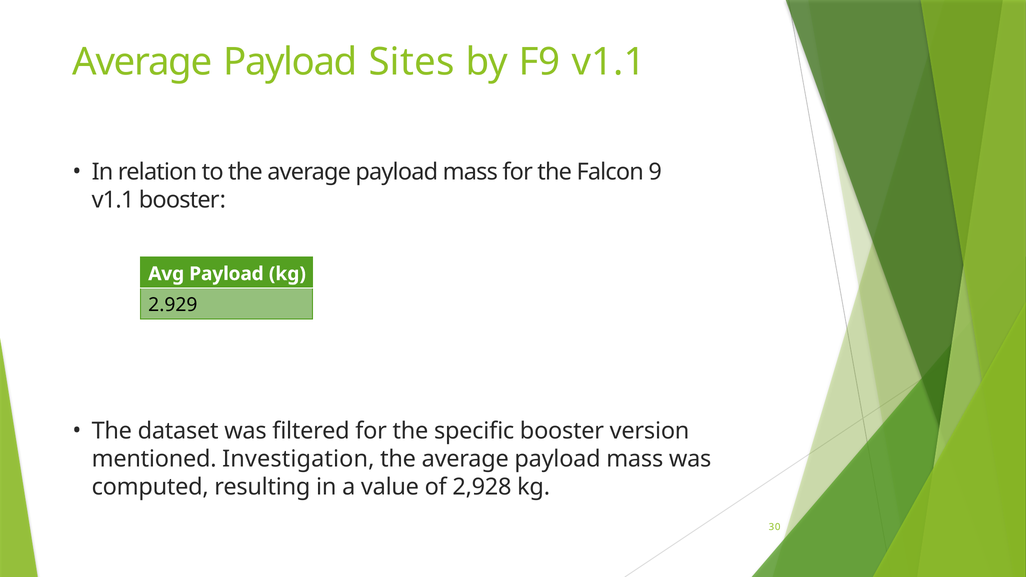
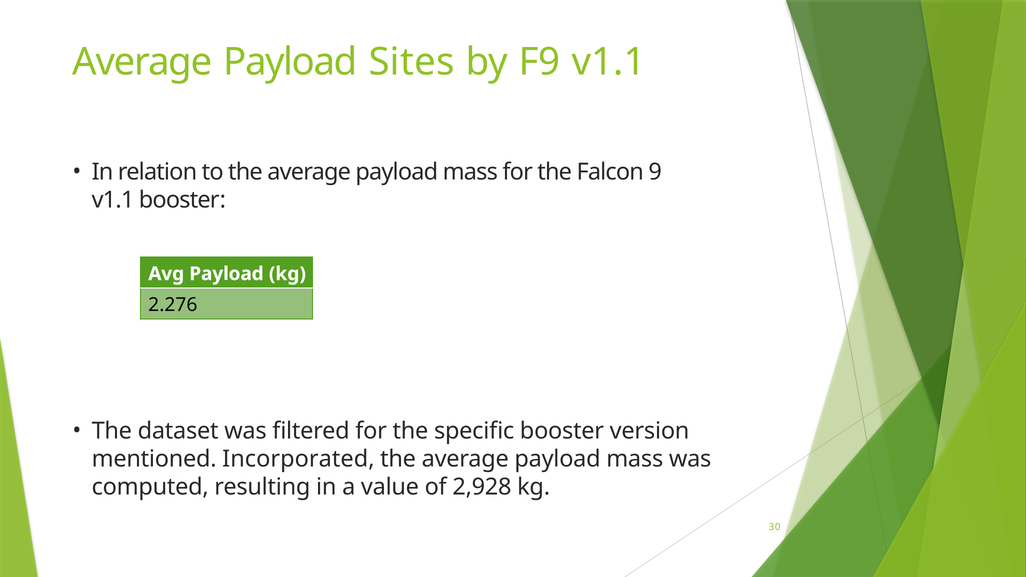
2.929: 2.929 -> 2.276
Investigation: Investigation -> Incorporated
